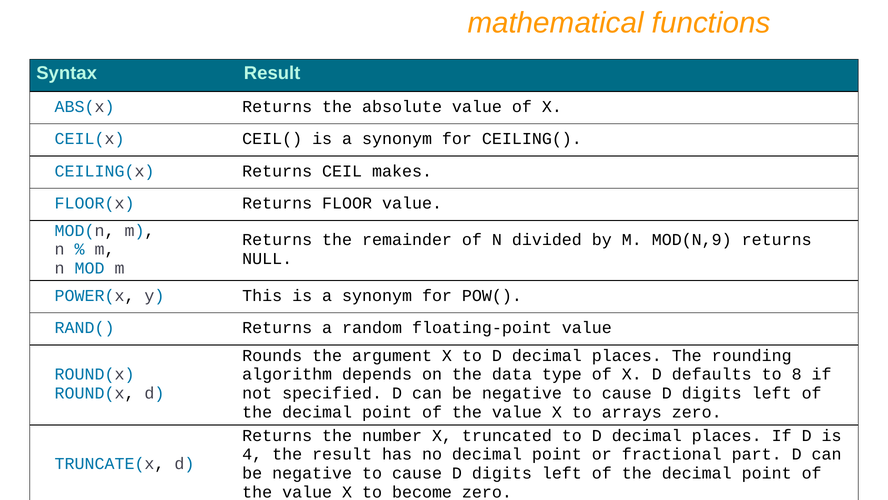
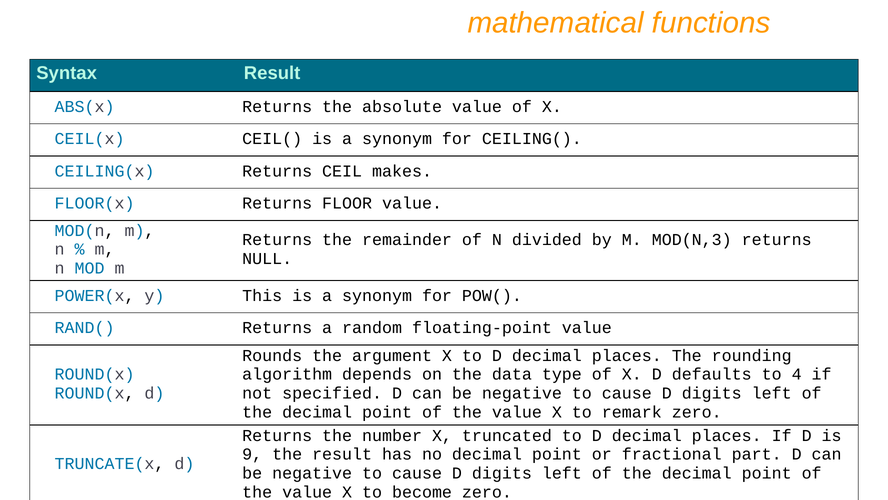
MOD(N,9: MOD(N,9 -> MOD(N,3
8: 8 -> 4
arrays: arrays -> remark
4: 4 -> 9
